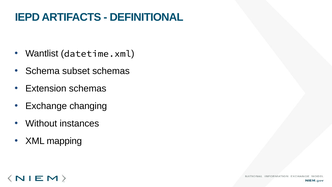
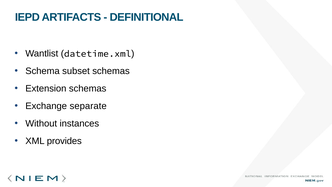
changing: changing -> separate
mapping: mapping -> provides
